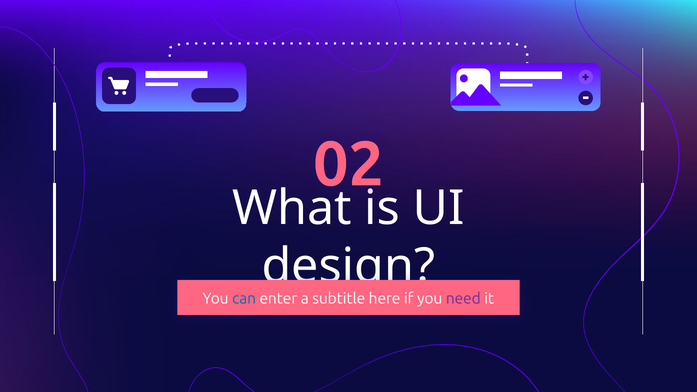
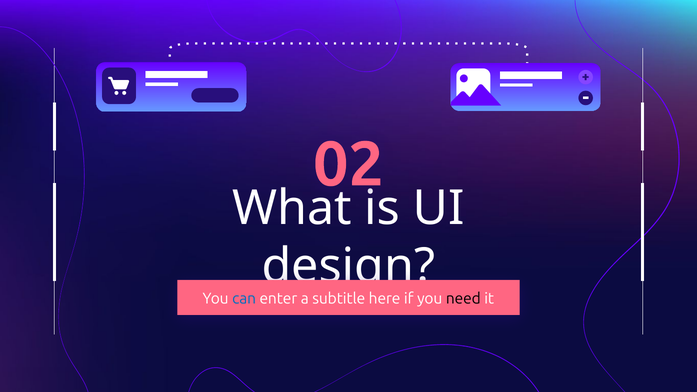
need colour: purple -> black
